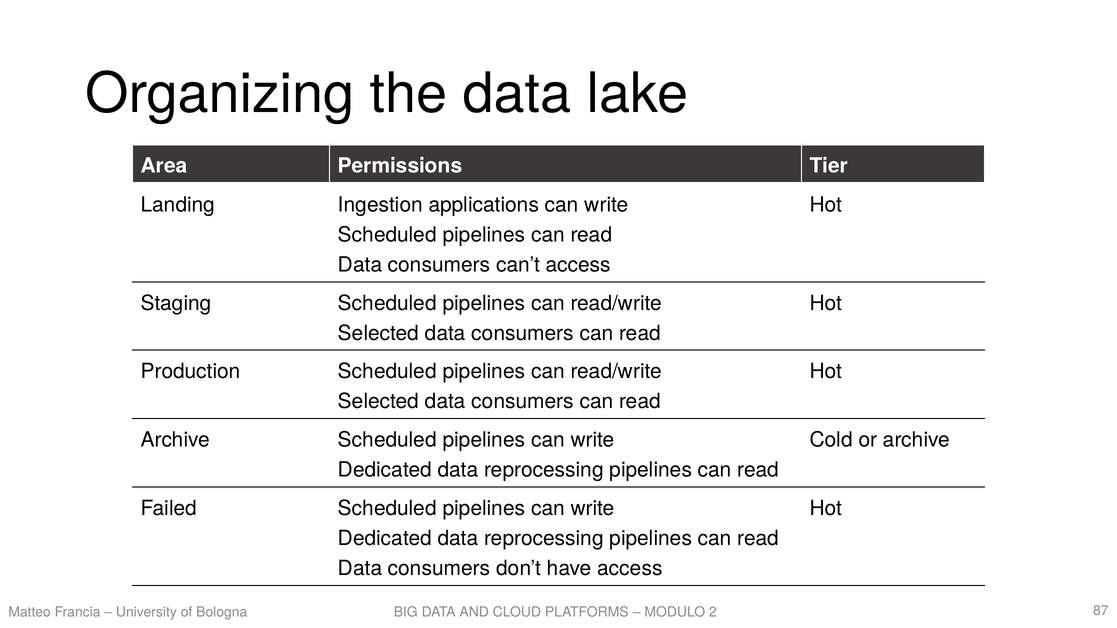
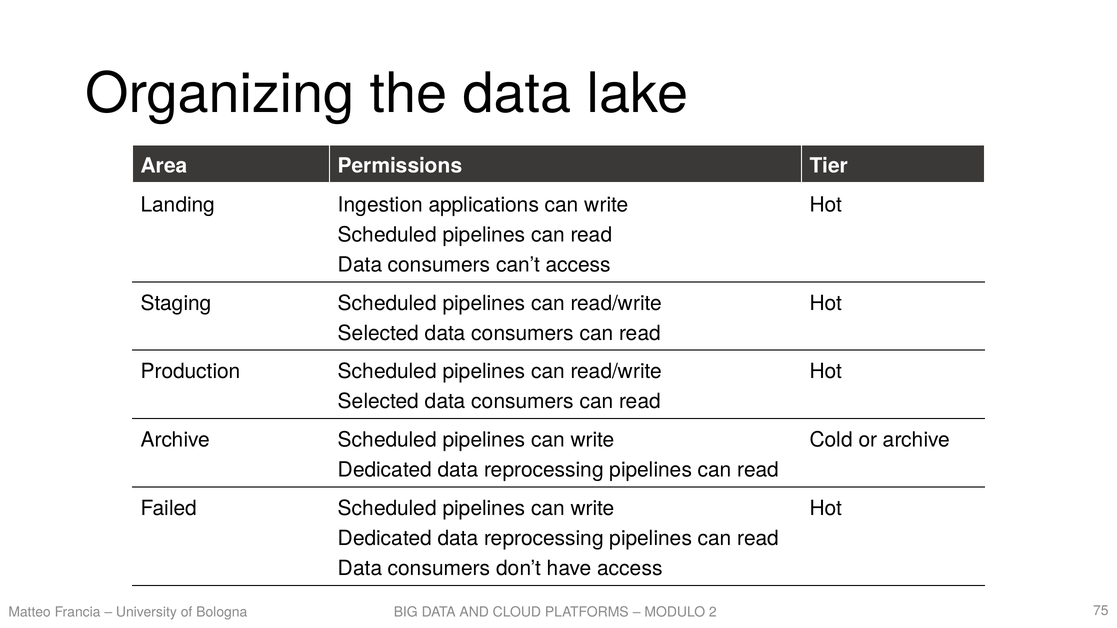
87: 87 -> 75
